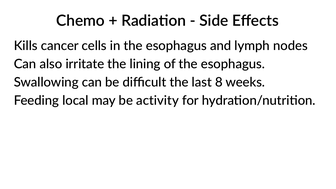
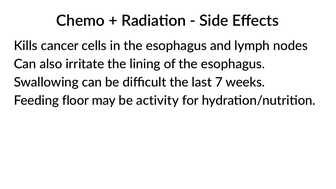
8: 8 -> 7
local: local -> floor
